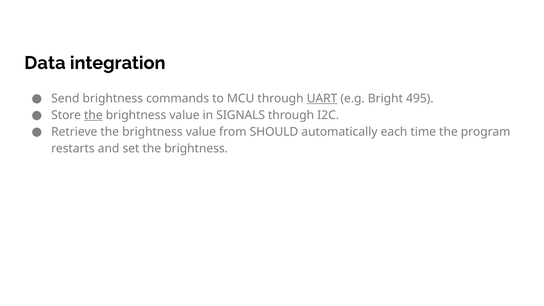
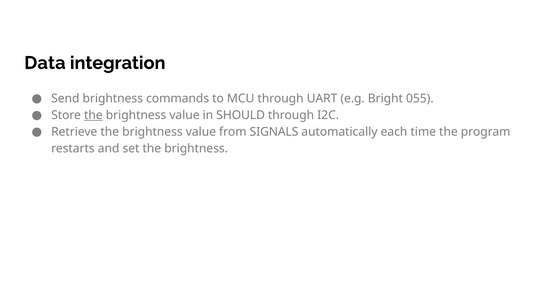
UART underline: present -> none
495: 495 -> 055
SIGNALS: SIGNALS -> SHOULD
SHOULD: SHOULD -> SIGNALS
